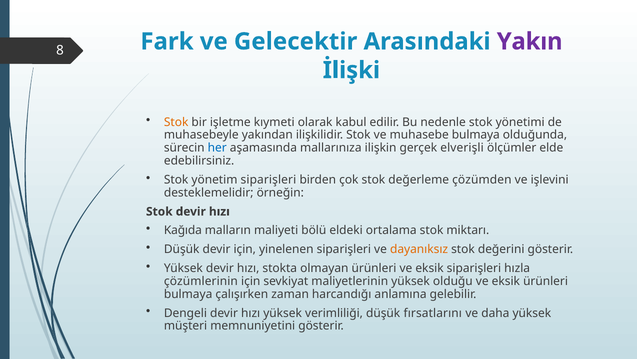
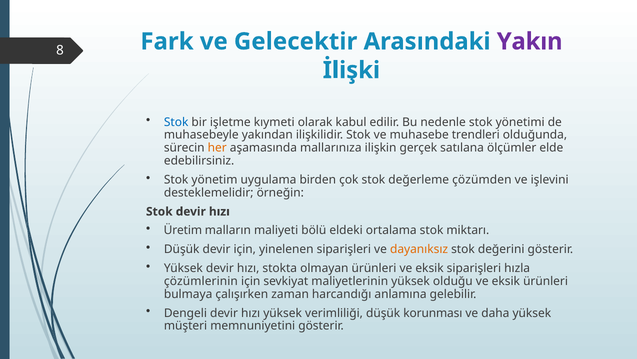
Stok at (176, 122) colour: orange -> blue
muhasebe bulmaya: bulmaya -> trendleri
her colour: blue -> orange
elverişli: elverişli -> satılana
yönetim siparişleri: siparişleri -> uygulama
Kağıda: Kağıda -> Üretim
fırsatlarını: fırsatlarını -> korunması
